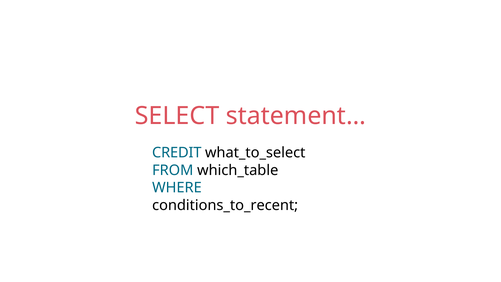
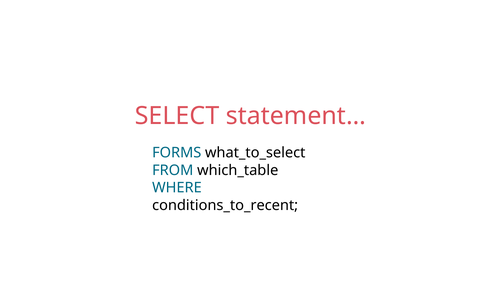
CREDIT: CREDIT -> FORMS
